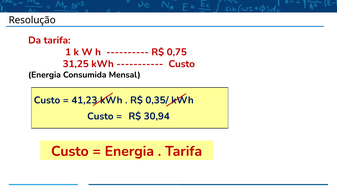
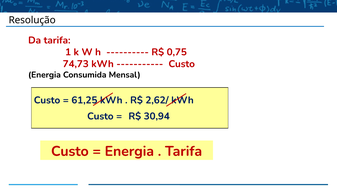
31,25: 31,25 -> 74,73
41,23: 41,23 -> 61,25
0,35/: 0,35/ -> 2,62/
